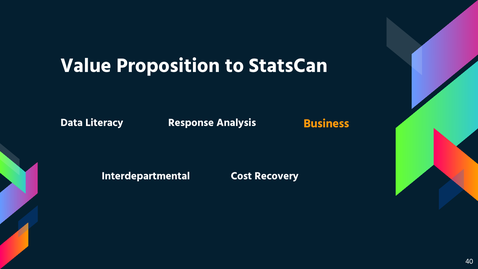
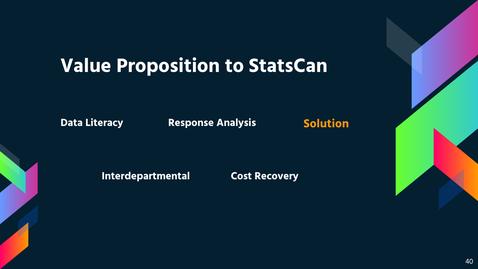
Business: Business -> Solution
